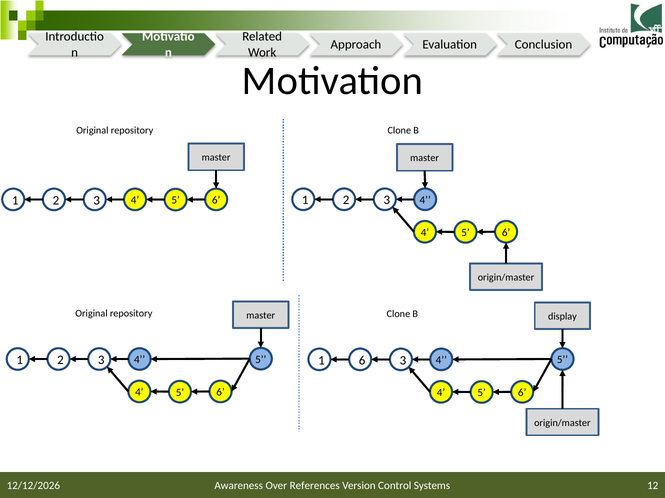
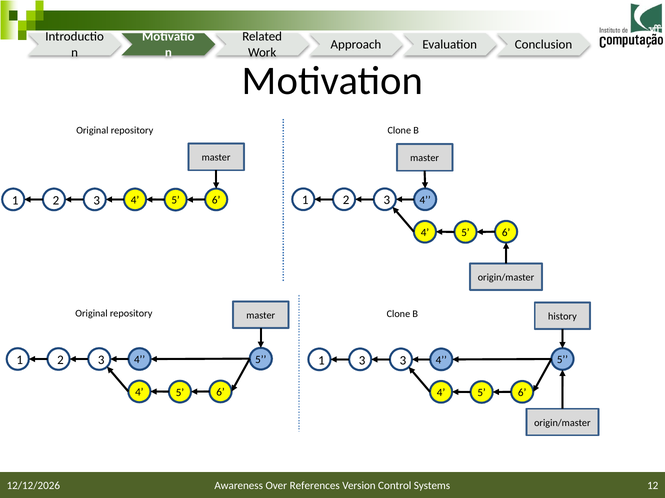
display: display -> history
1 6: 6 -> 3
